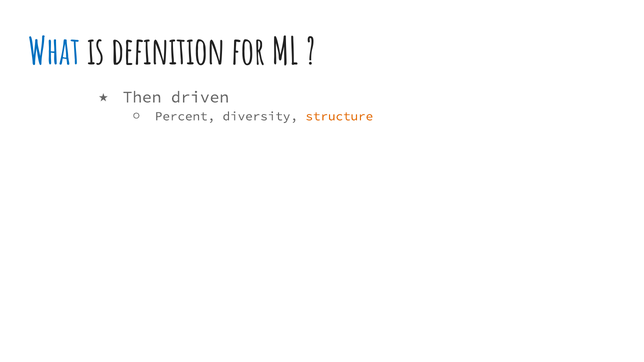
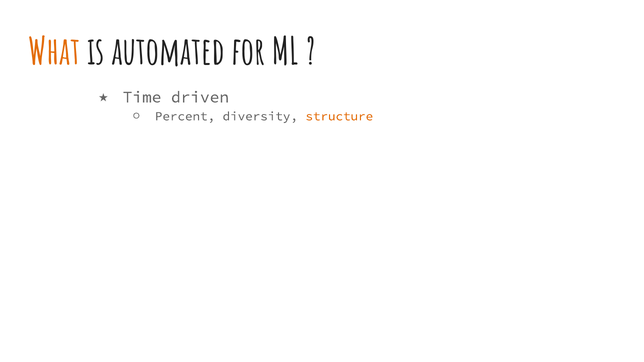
What colour: blue -> orange
definition: definition -> automated
Then: Then -> Time
